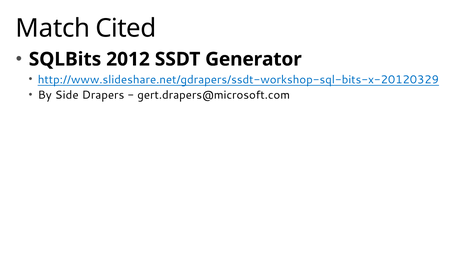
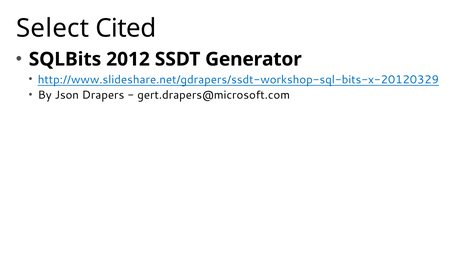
Match: Match -> Select
Side: Side -> Json
